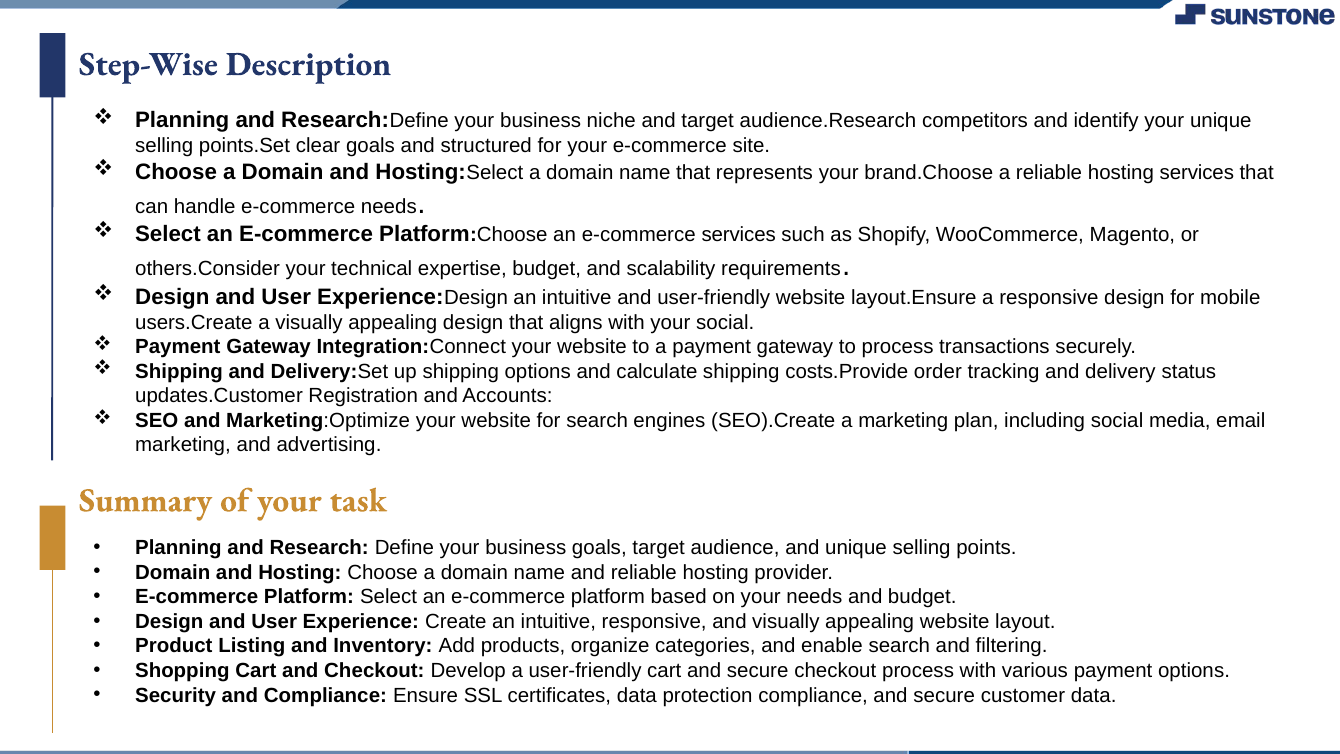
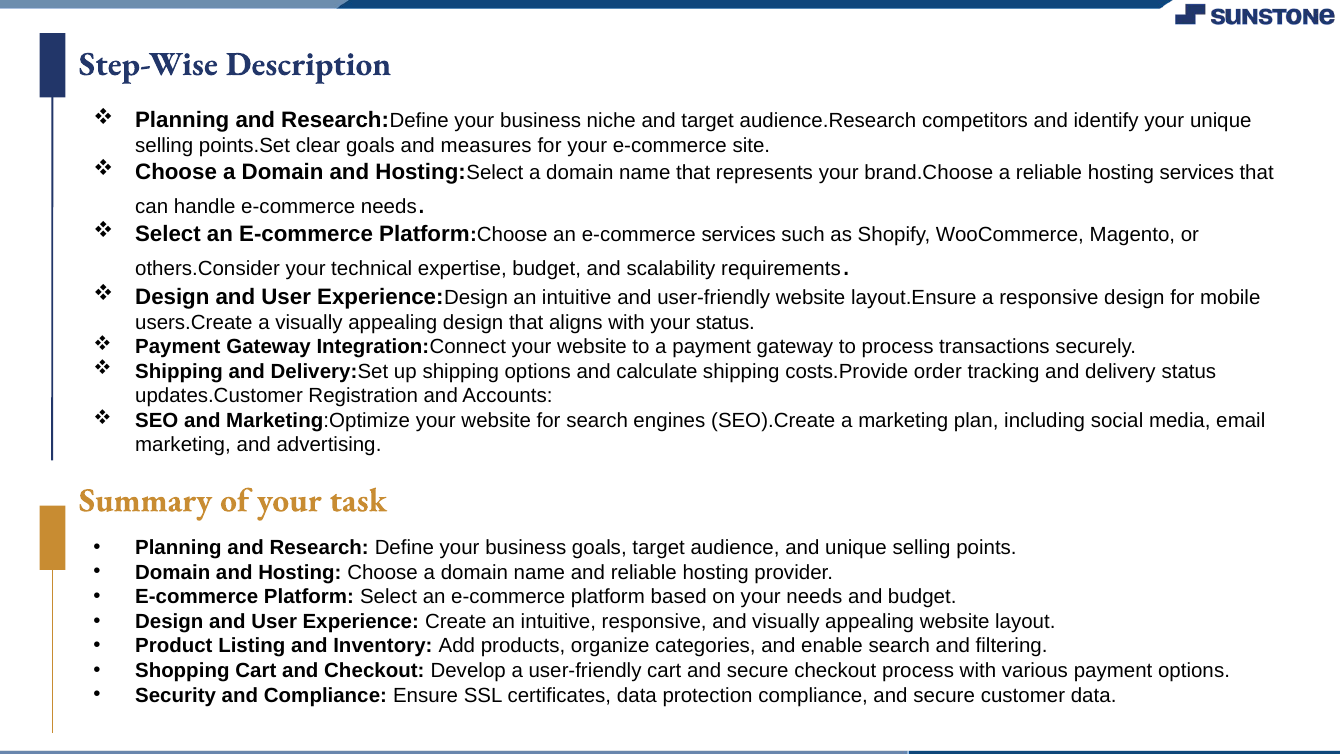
structured: structured -> measures
your social: social -> status
